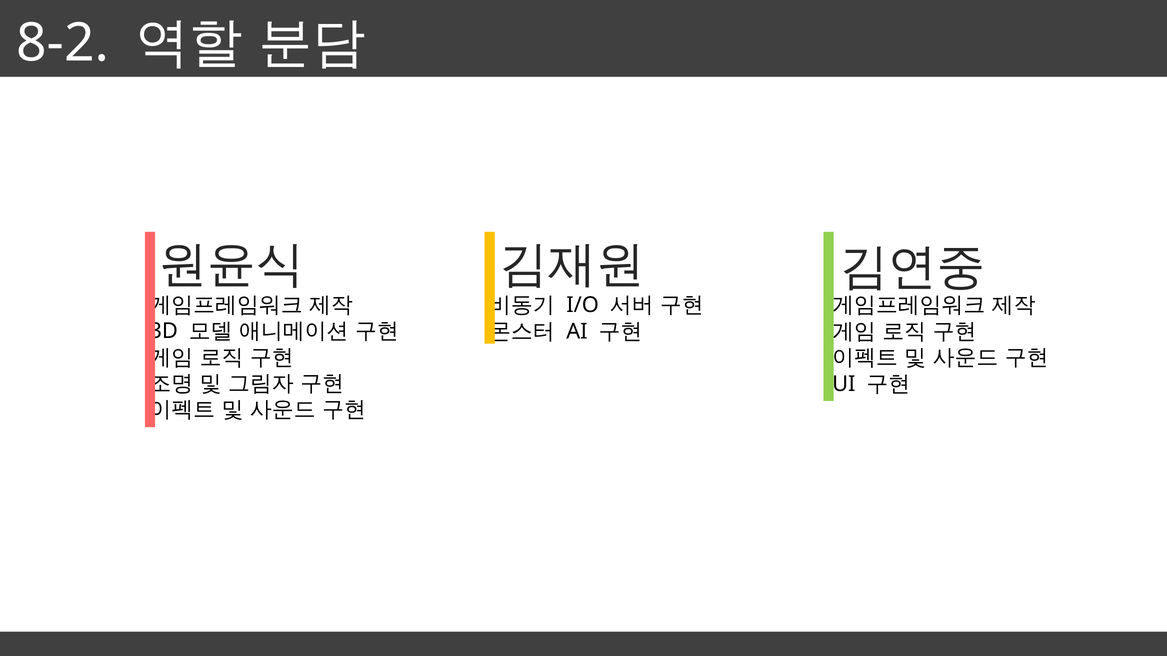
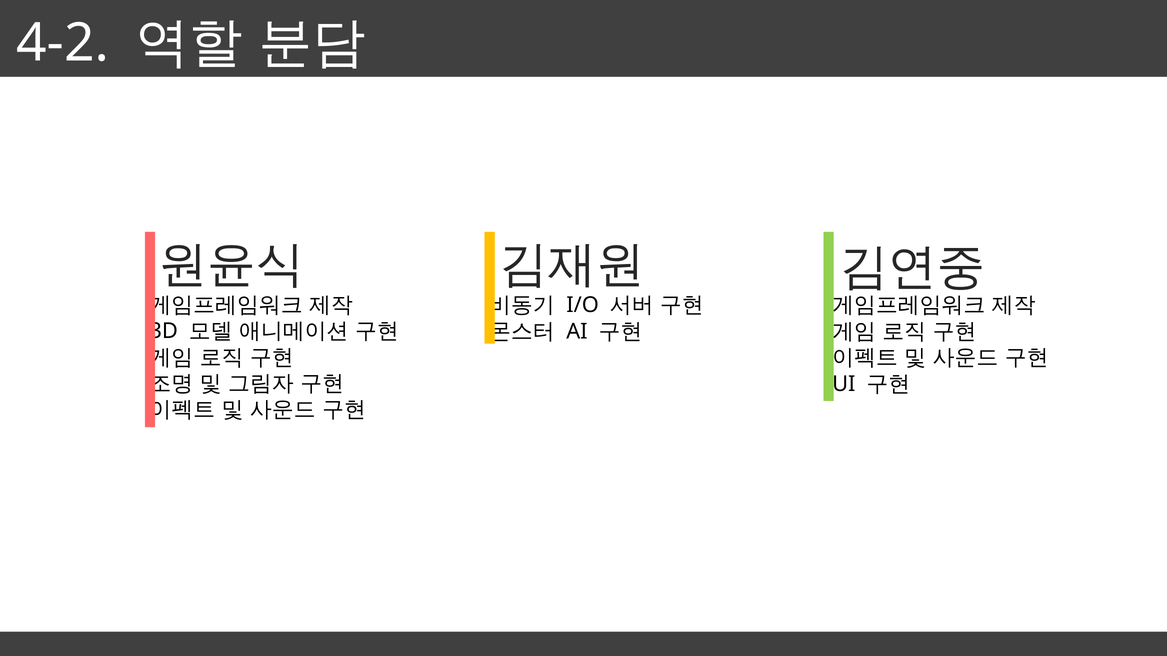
8-2: 8-2 -> 4-2
